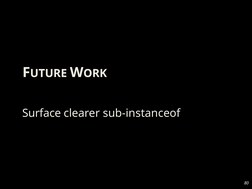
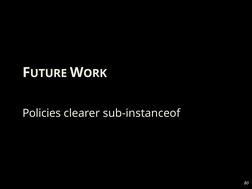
Surface: Surface -> Policies
